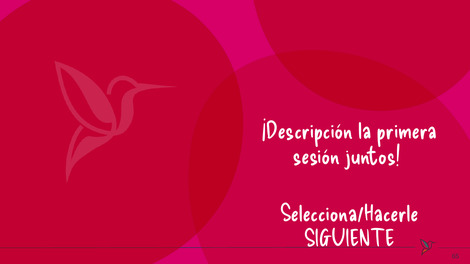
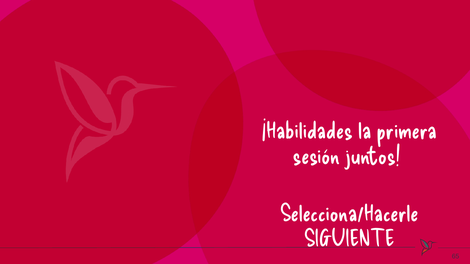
¡Descripción: ¡Descripción -> ¡Habilidades
